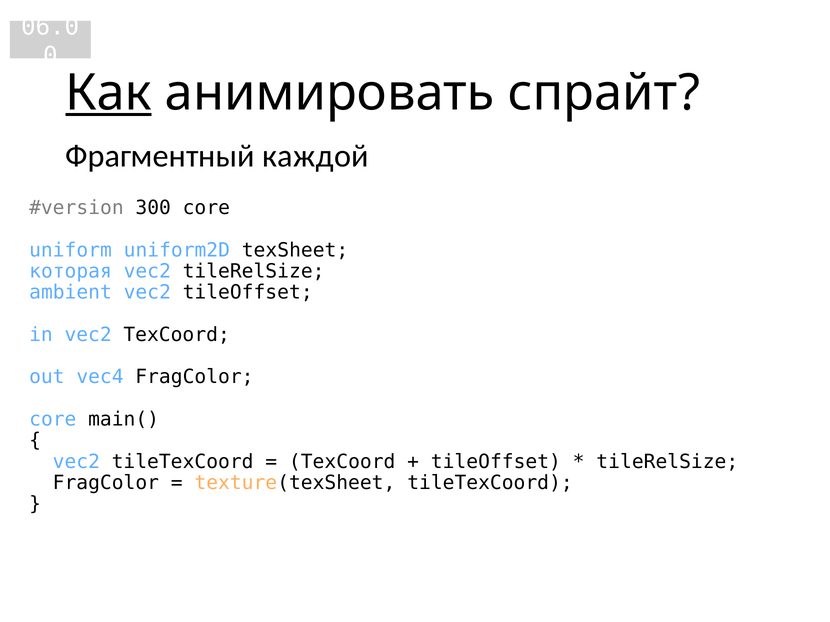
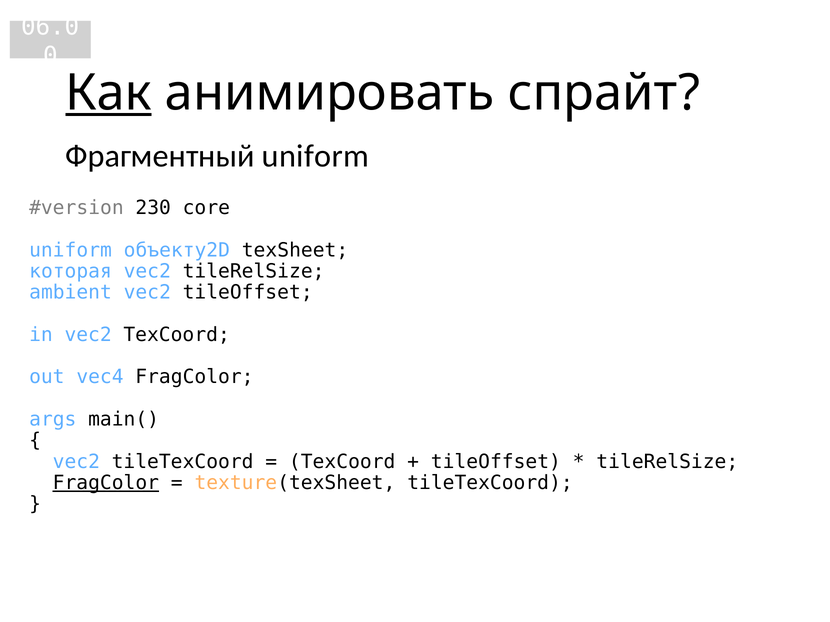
Фрагментный каждой: каждой -> uniform
300: 300 -> 230
uniform2D: uniform2D -> объекту2D
core at (53, 420): core -> args
FragColor at (106, 483) underline: none -> present
